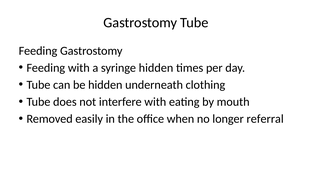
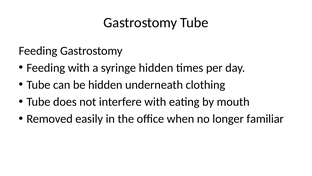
referral: referral -> familiar
